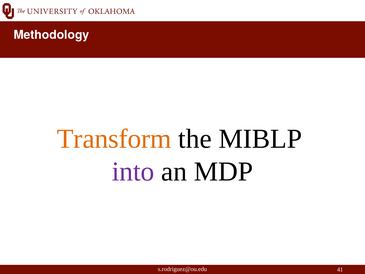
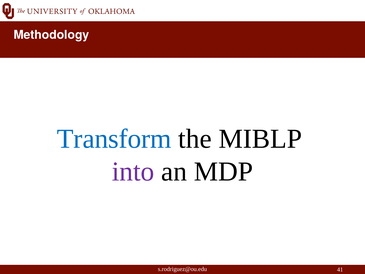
Transform colour: orange -> blue
